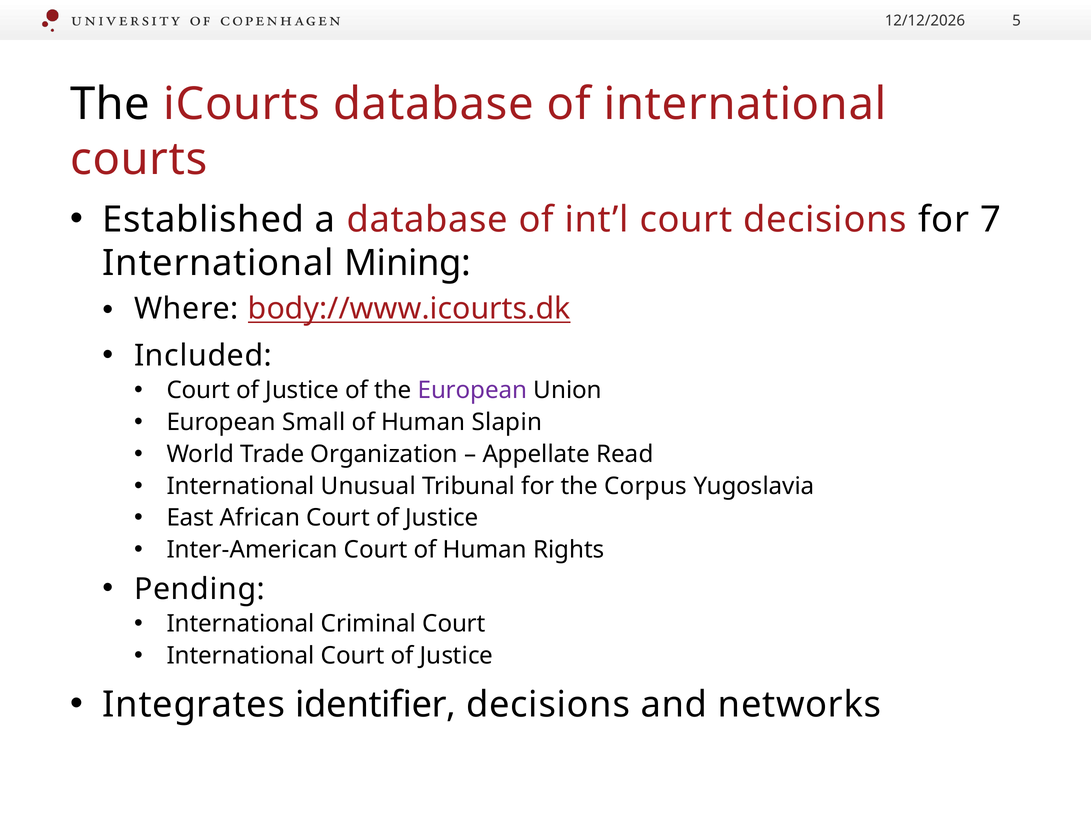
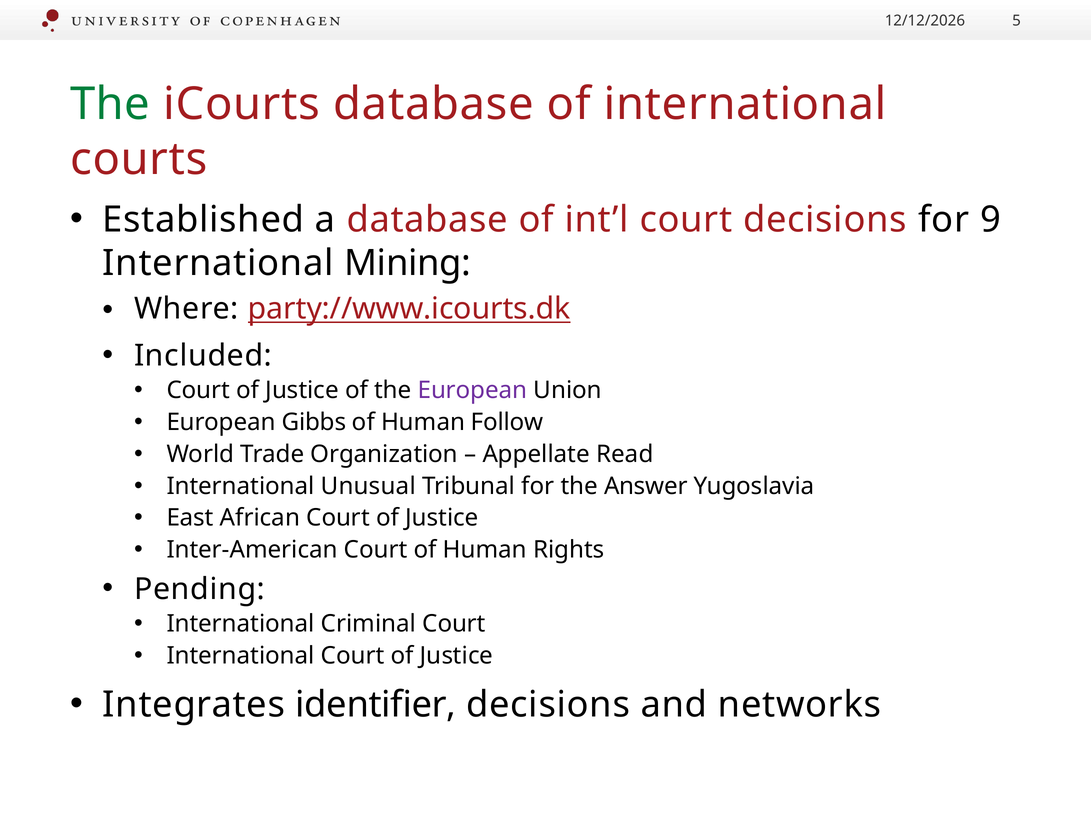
The at (110, 104) colour: black -> green
7: 7 -> 9
body://www.icourts.dk: body://www.icourts.dk -> party://www.icourts.dk
Small: Small -> Gibbs
Slapin: Slapin -> Follow
Corpus: Corpus -> Answer
